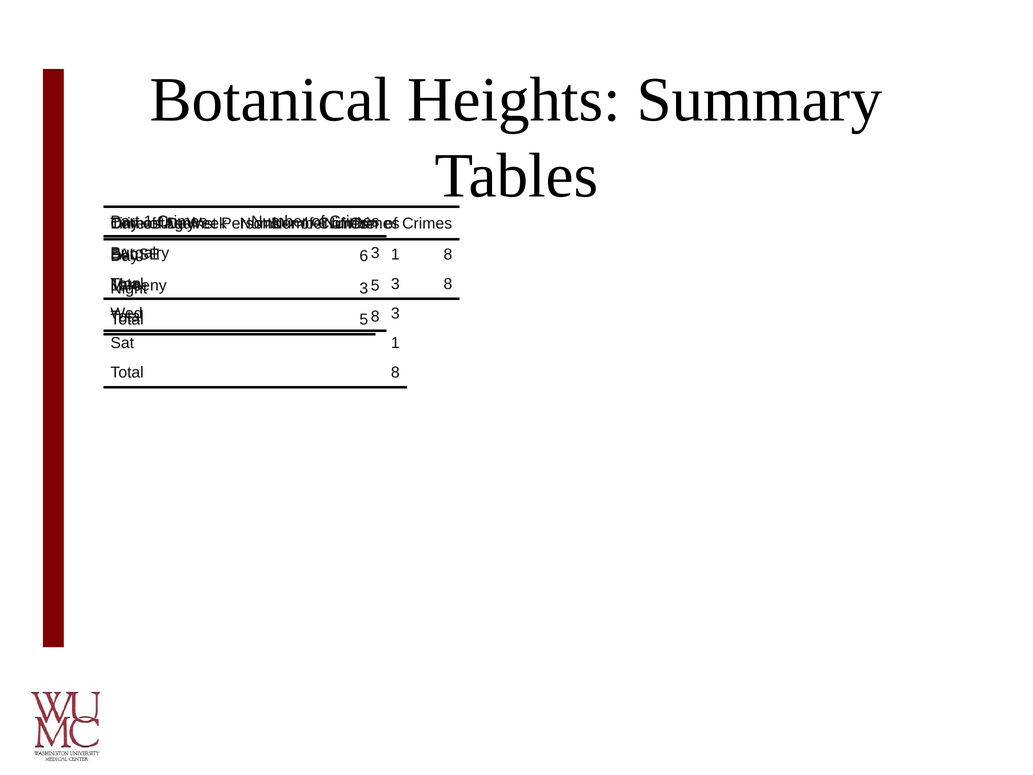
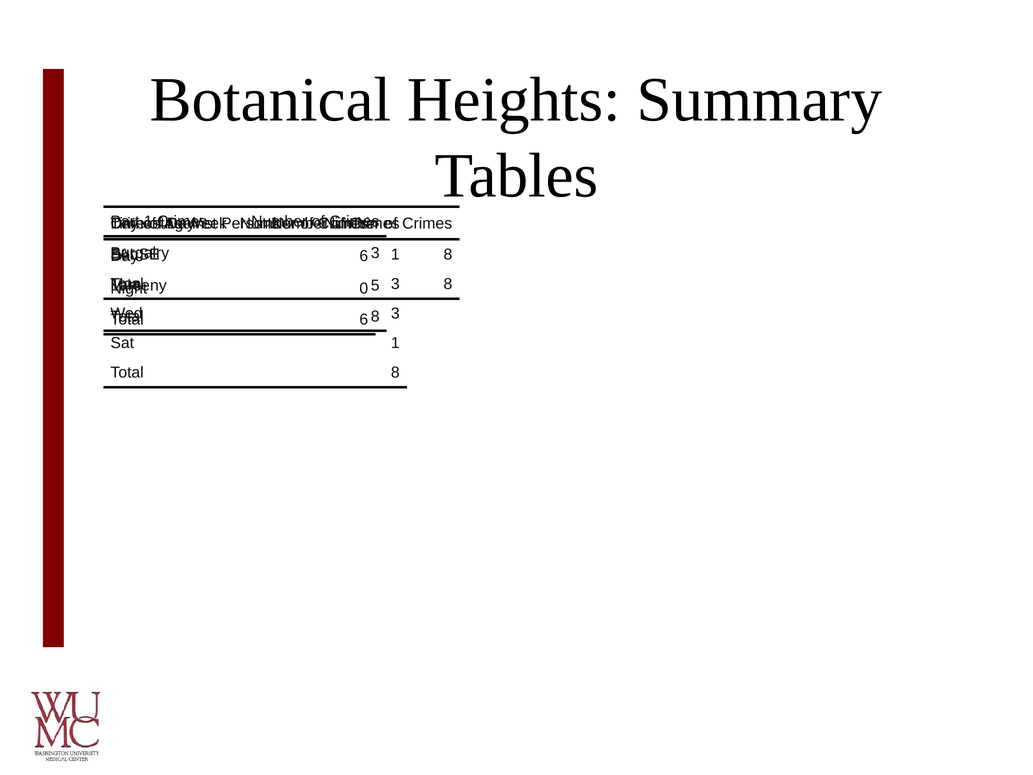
3 at (364, 289): 3 -> 0
5 at (364, 320): 5 -> 6
